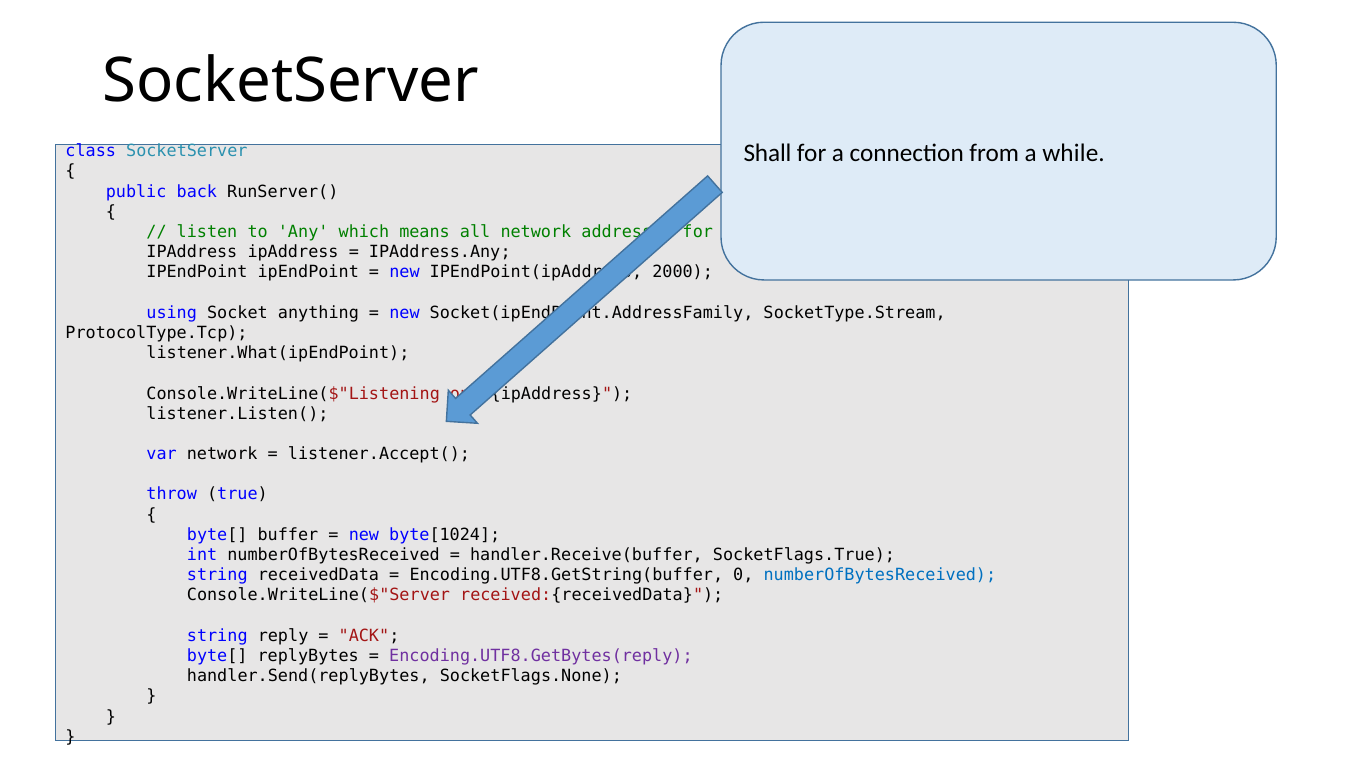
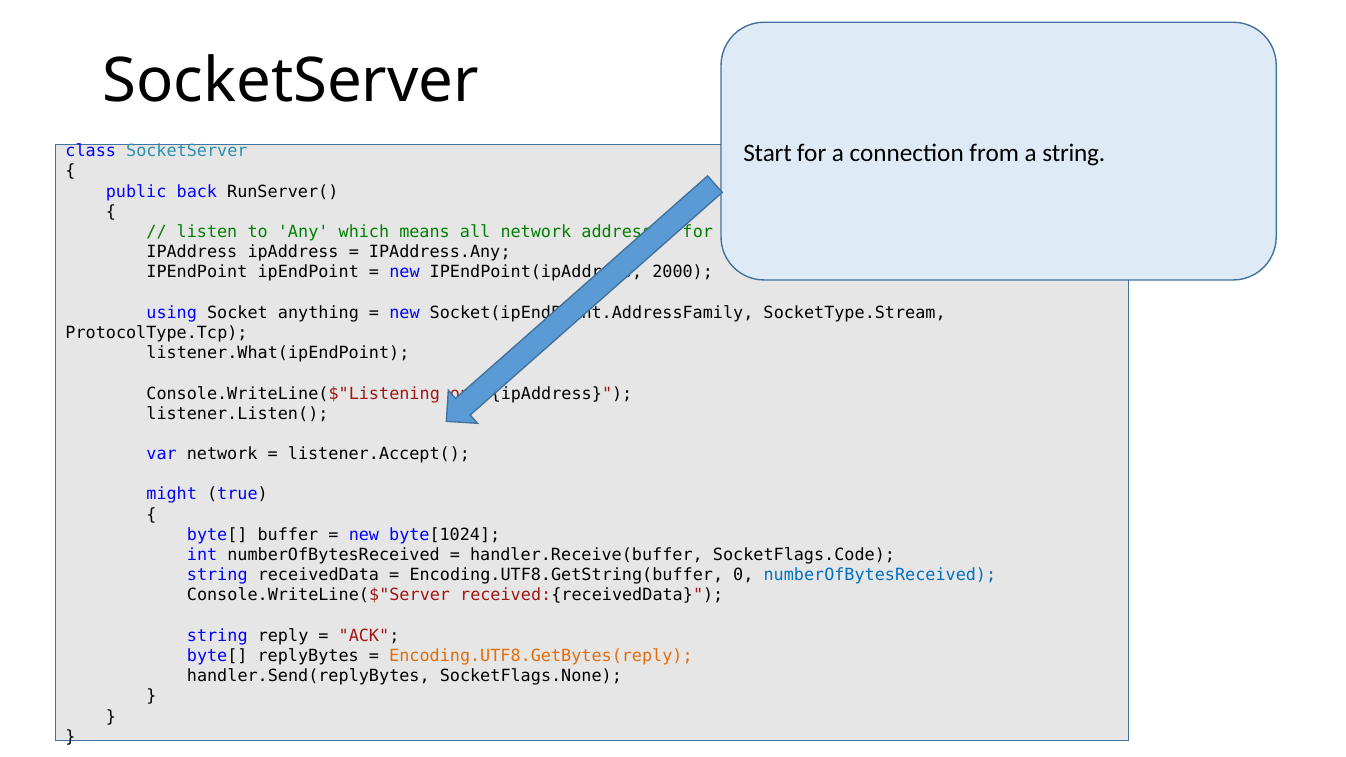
Shall: Shall -> Start
a while: while -> string
throw: throw -> might
SocketFlags.True: SocketFlags.True -> SocketFlags.Code
Encoding.UTF8.GetBytes(reply colour: purple -> orange
